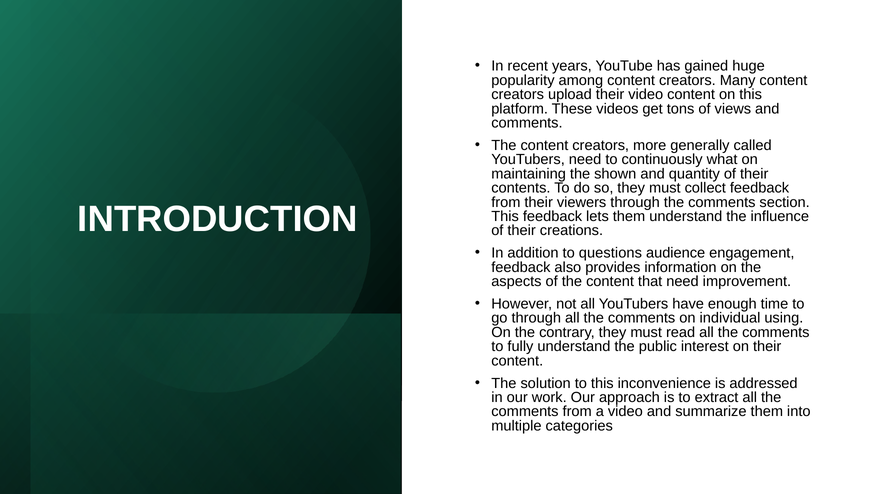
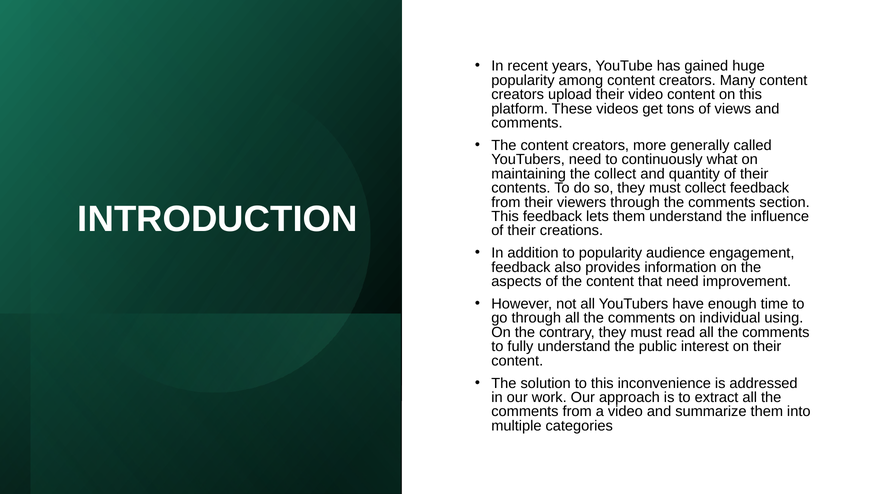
the shown: shown -> collect
to questions: questions -> popularity
